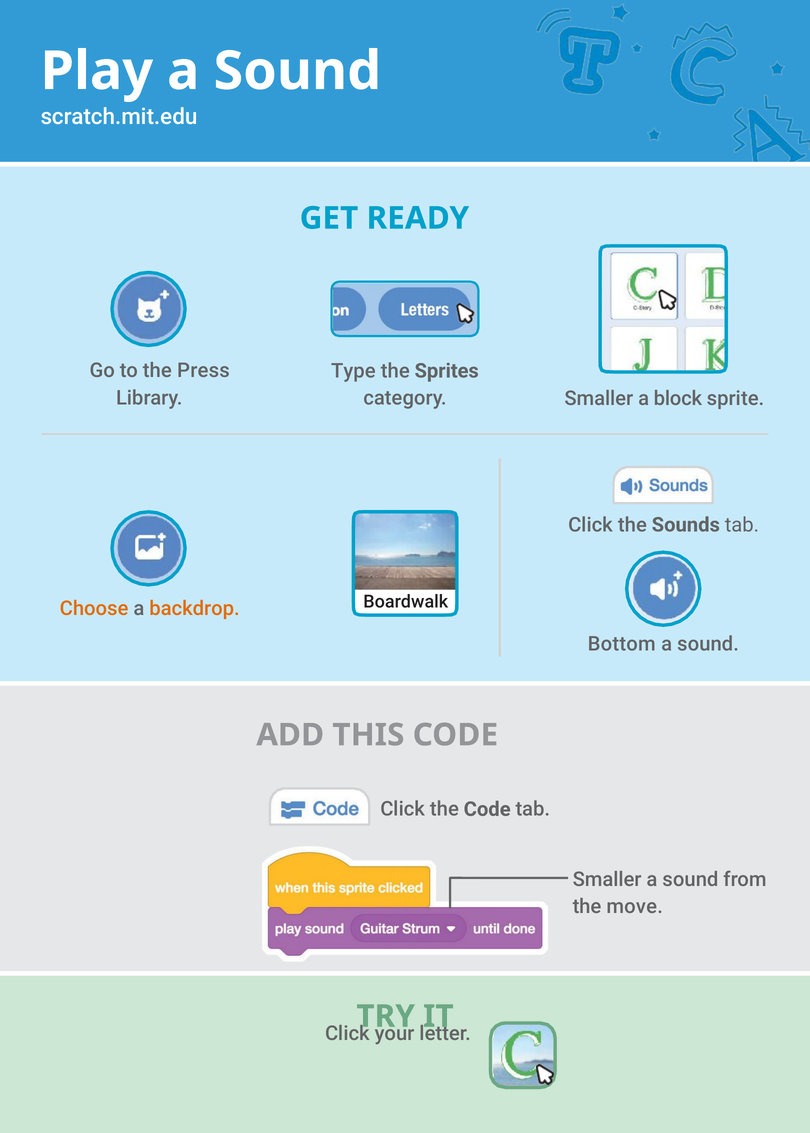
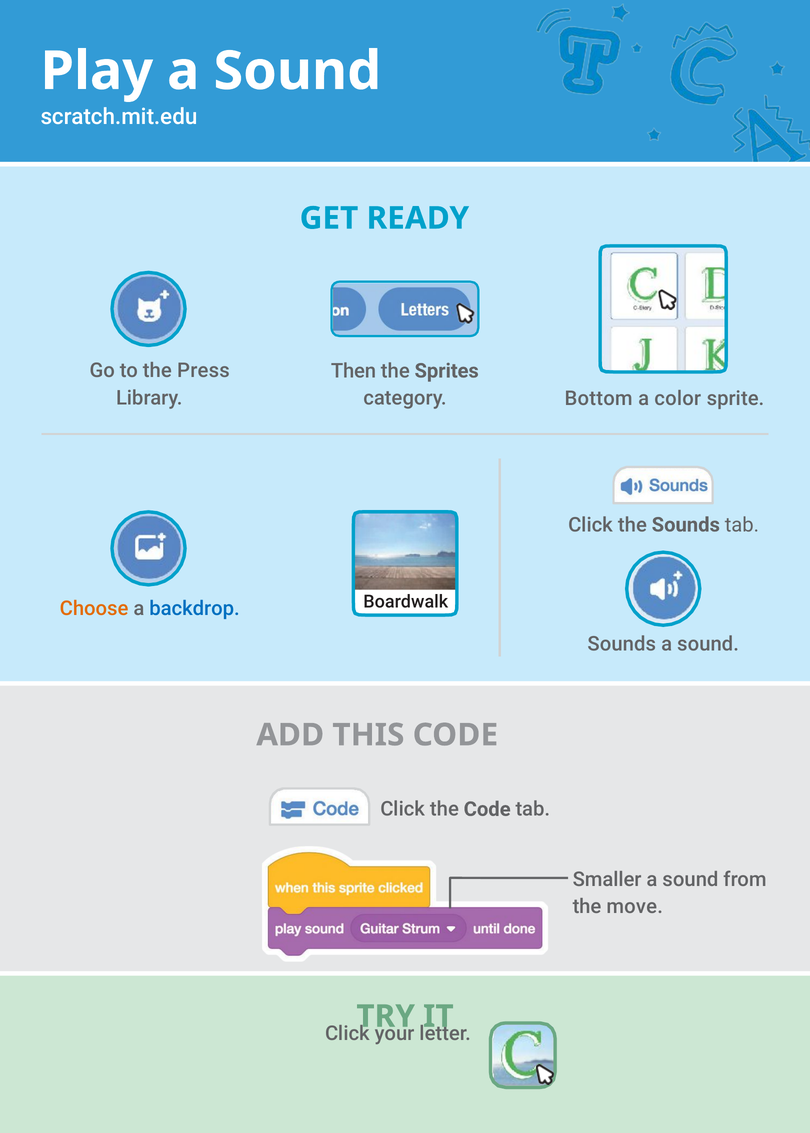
Type: Type -> Then
category Smaller: Smaller -> Bottom
block: block -> color
backdrop colour: orange -> blue
Bottom at (622, 645): Bottom -> Sounds
